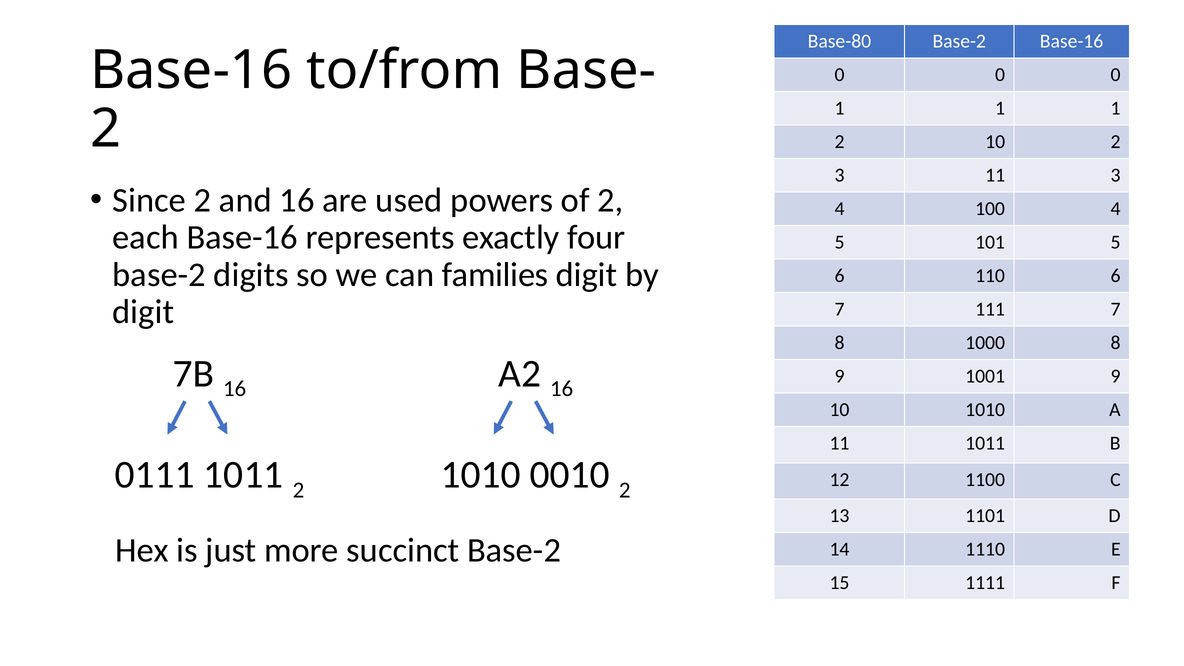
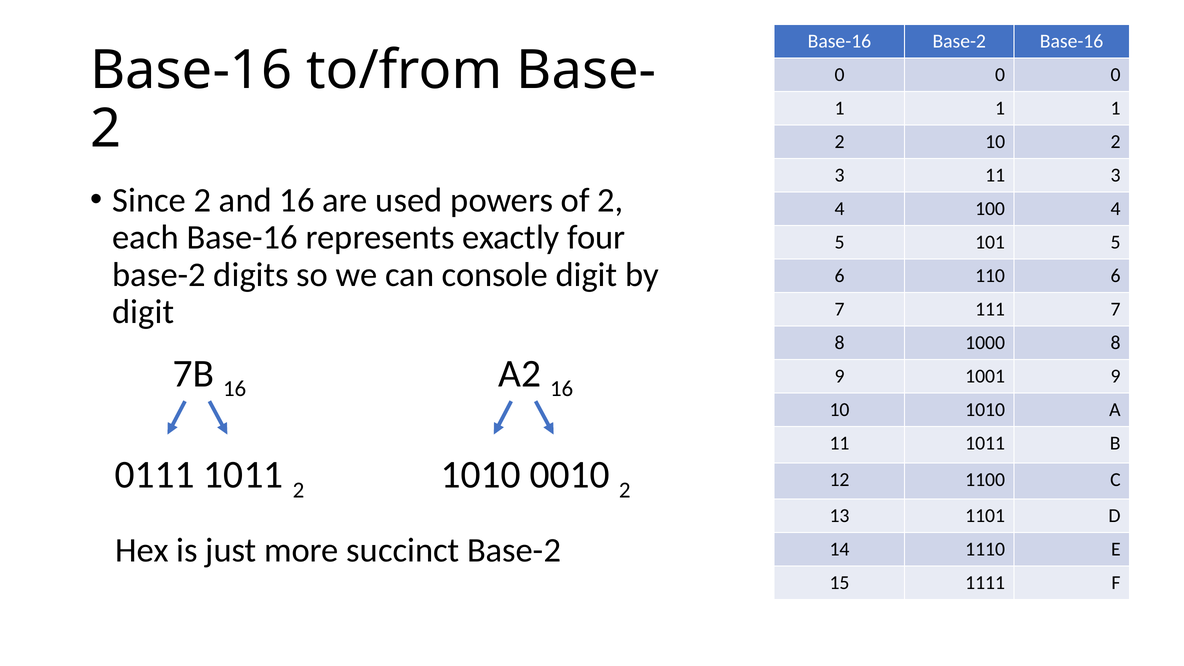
Base-80 at (839, 41): Base-80 -> Base-16
families: families -> console
